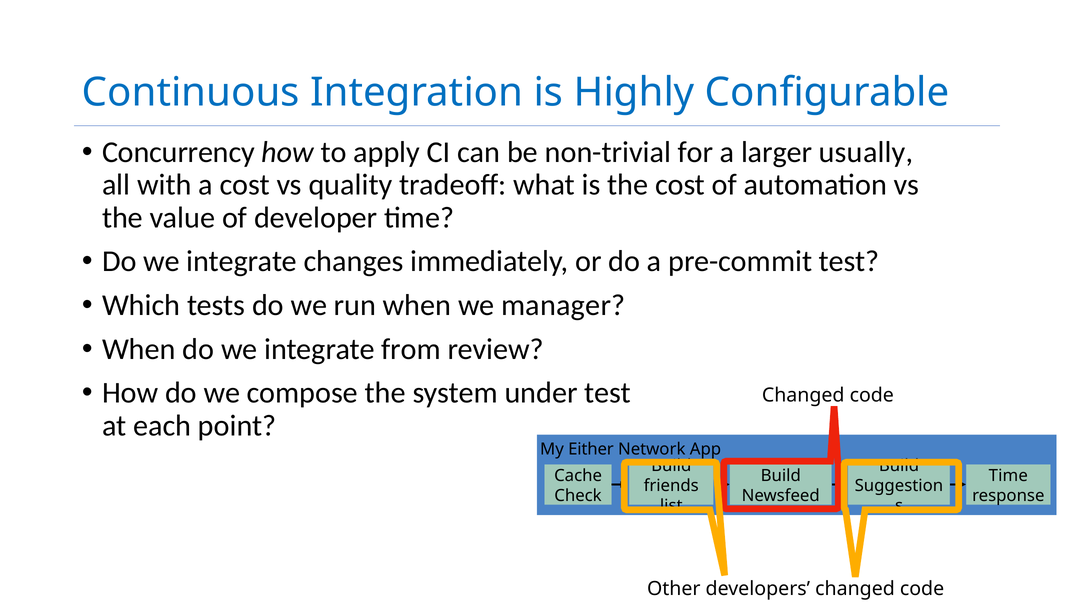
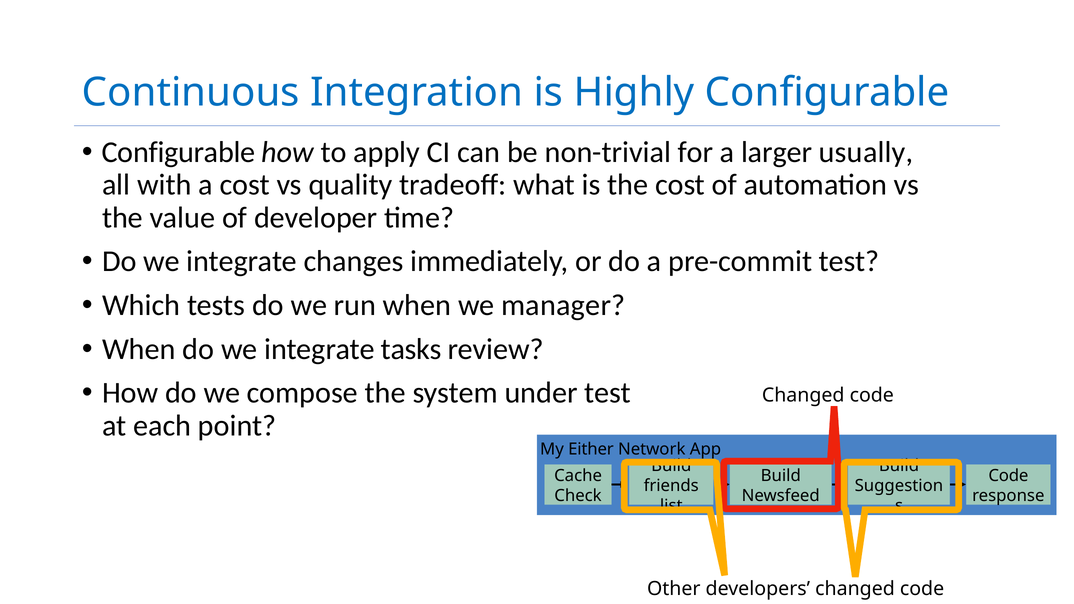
Concurrency at (178, 152): Concurrency -> Configurable
from: from -> tasks
Time at (1008, 476): Time -> Code
